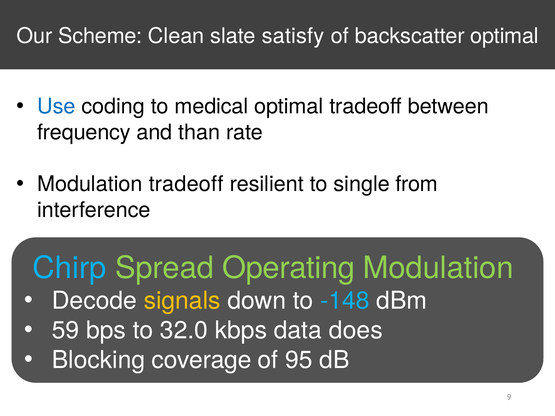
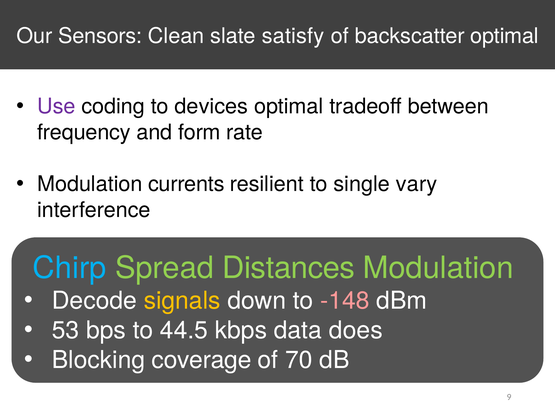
Scheme: Scheme -> Sensors
Use colour: blue -> purple
medical: medical -> devices
than: than -> form
Modulation tradeoff: tradeoff -> currents
from: from -> vary
Operating: Operating -> Distances
-148 colour: light blue -> pink
59: 59 -> 53
32.0: 32.0 -> 44.5
95: 95 -> 70
